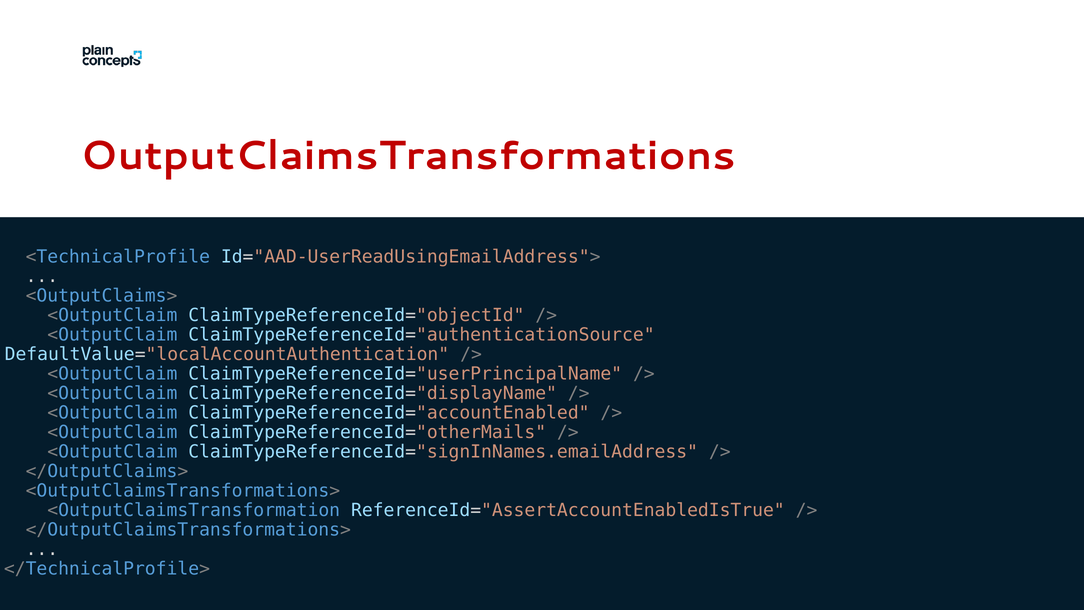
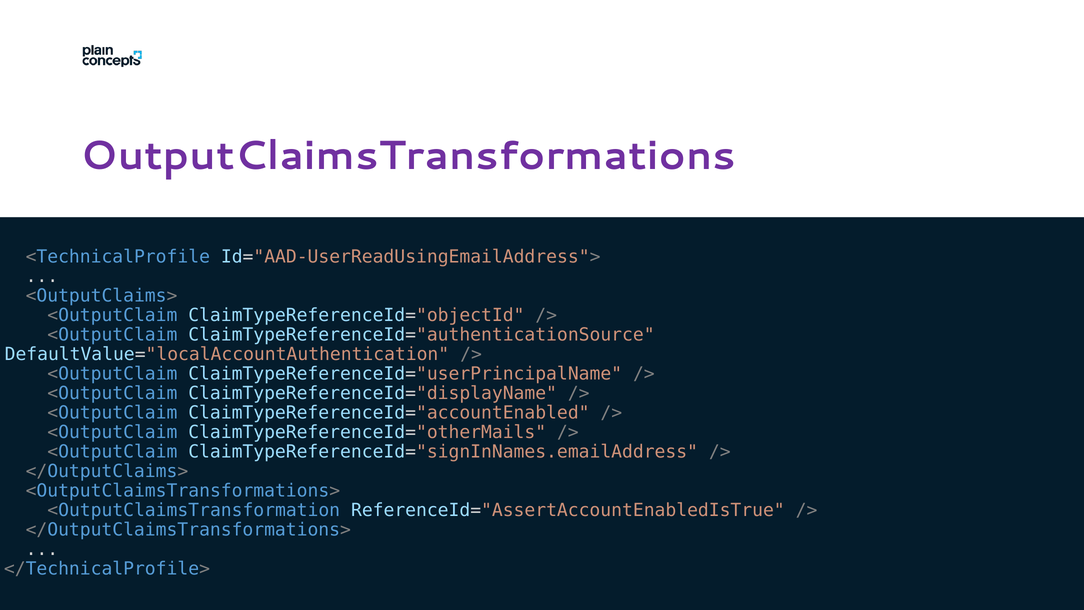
OutputClaimsTransformations colour: red -> purple
